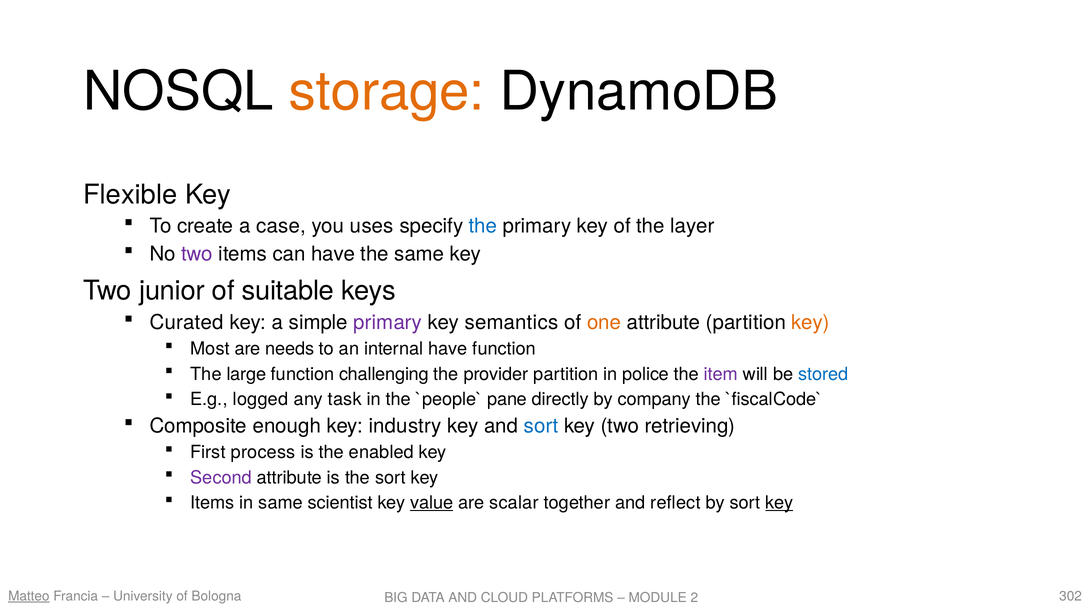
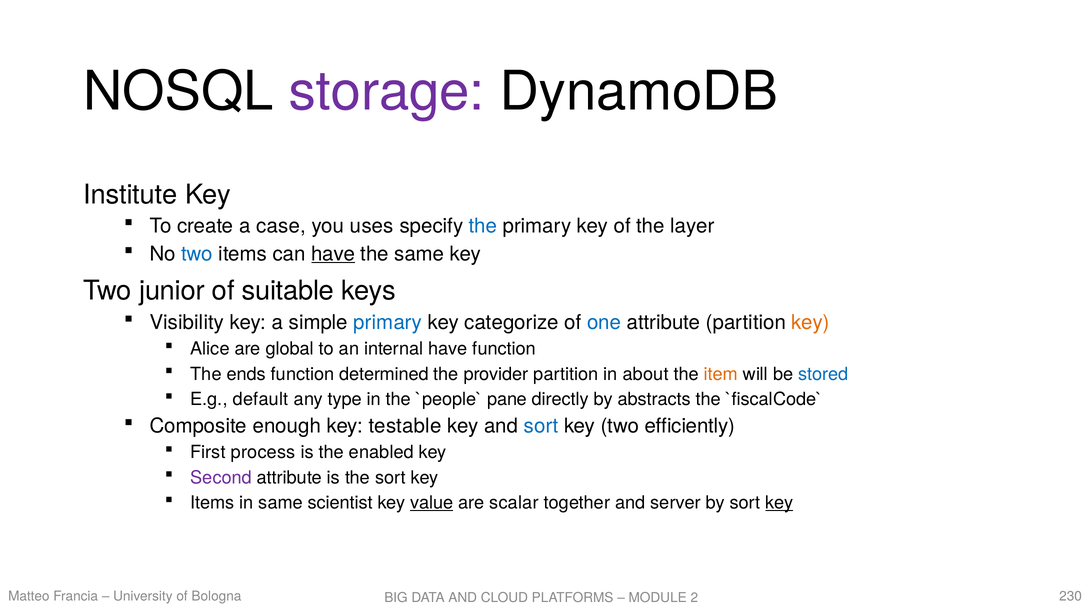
storage colour: orange -> purple
Flexible: Flexible -> Institute
two at (197, 254) colour: purple -> blue
have at (333, 254) underline: none -> present
Curated: Curated -> Visibility
primary at (388, 322) colour: purple -> blue
semantics: semantics -> categorize
one colour: orange -> blue
Most: Most -> Alice
needs: needs -> global
large: large -> ends
challenging: challenging -> determined
police: police -> about
item colour: purple -> orange
logged: logged -> default
task: task -> type
company: company -> abstracts
industry: industry -> testable
retrieving: retrieving -> efficiently
reflect: reflect -> server
Matteo underline: present -> none
302: 302 -> 230
